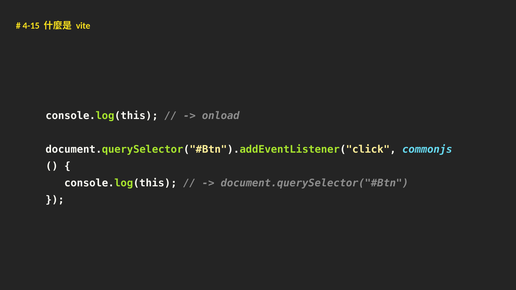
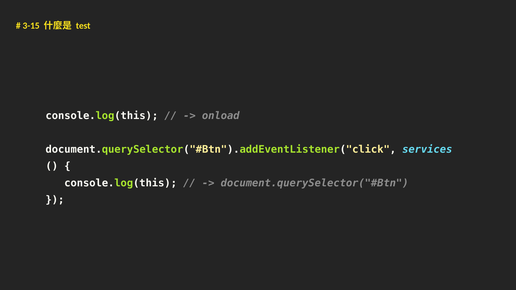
4-15: 4-15 -> 3-15
vite: vite -> test
commonjs: commonjs -> services
